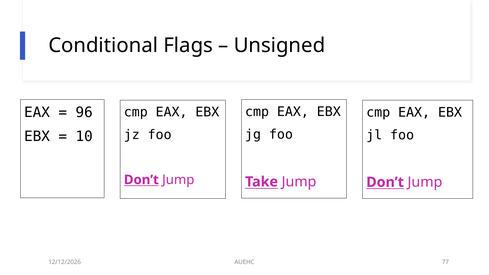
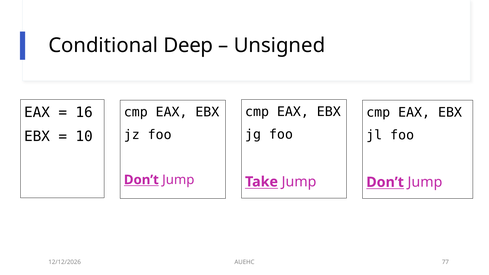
Flags: Flags -> Deep
96: 96 -> 16
